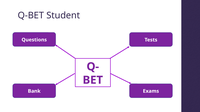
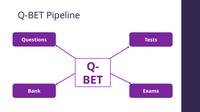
Student: Student -> Pipeline
